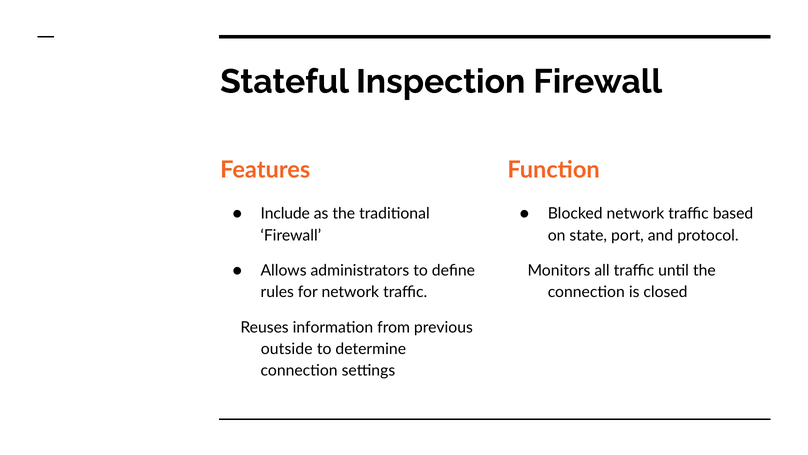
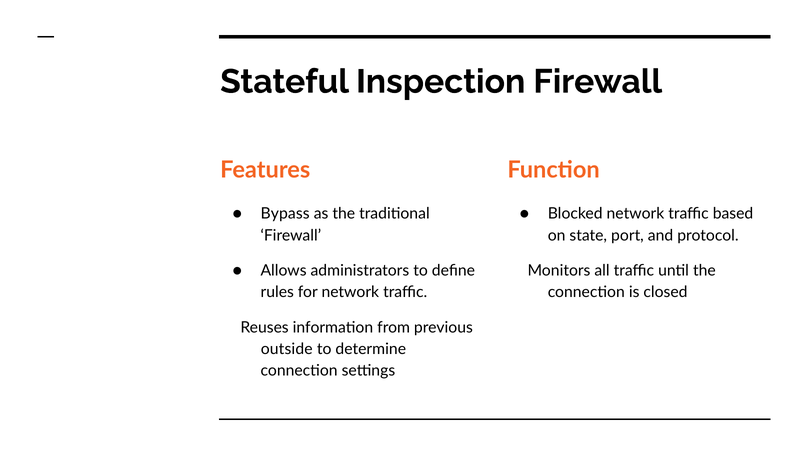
Include: Include -> Bypass
